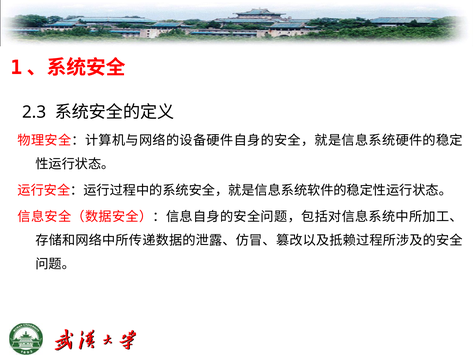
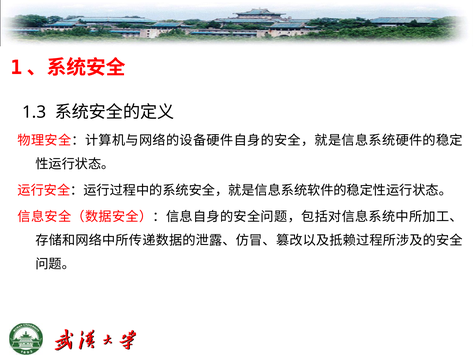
2.3: 2.3 -> 1.3
